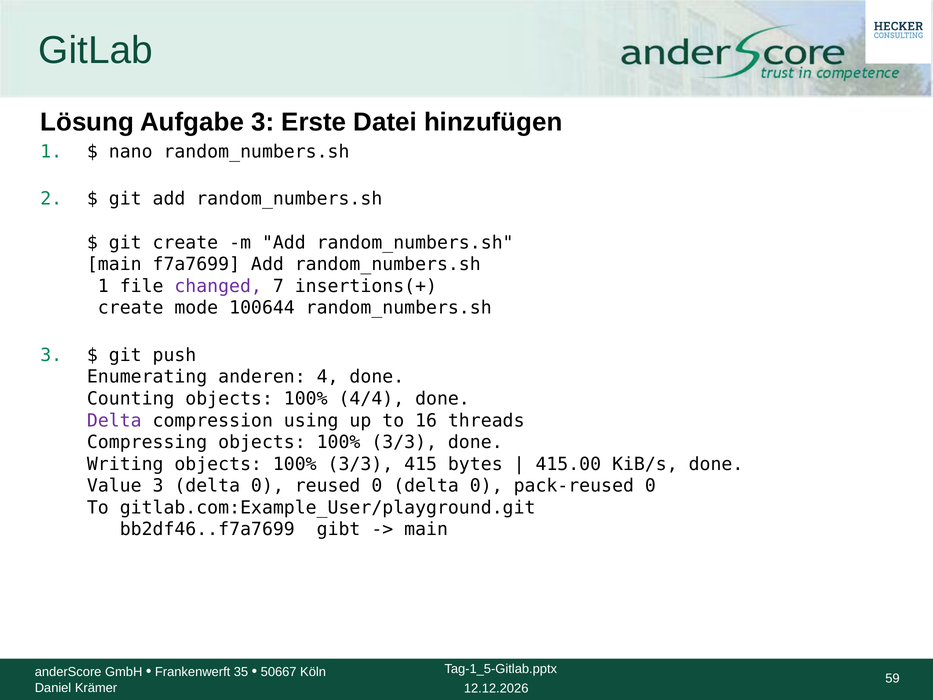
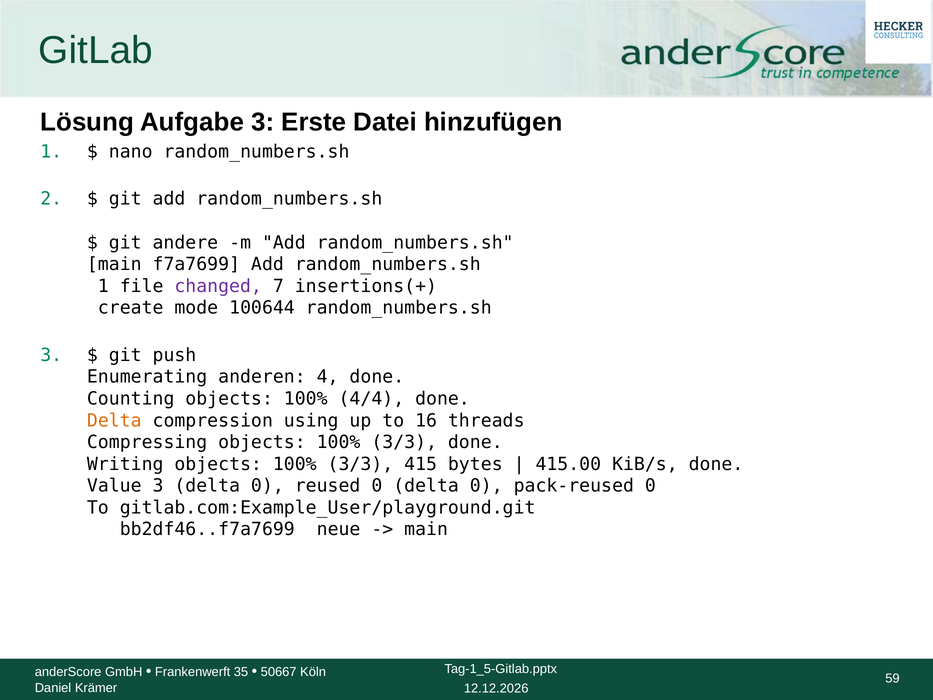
git create: create -> andere
Delta at (114, 420) colour: purple -> orange
gibt: gibt -> neue
